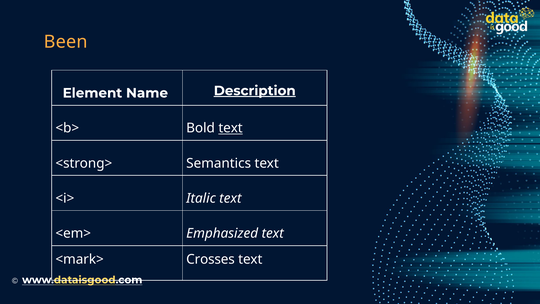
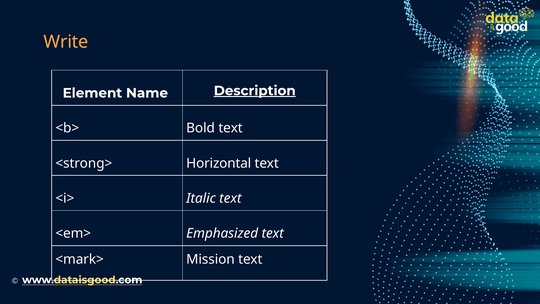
Been: Been -> Write
text at (231, 128) underline: present -> none
Semantics: Semantics -> Horizontal
Crosses: Crosses -> Mission
